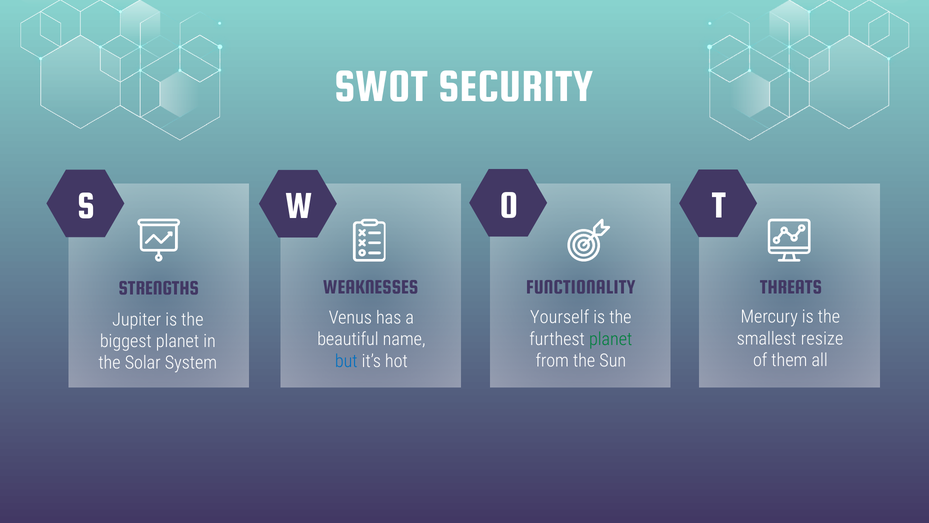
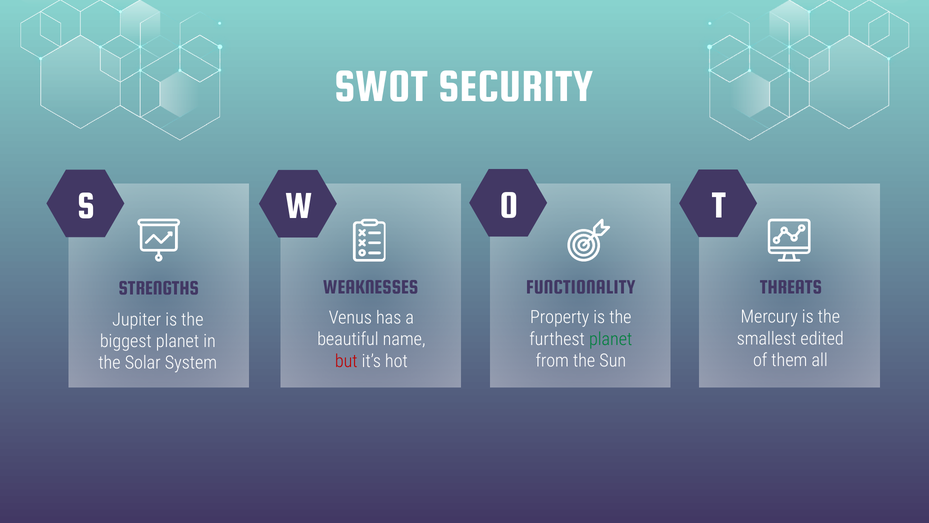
Yourself: Yourself -> Property
resize: resize -> edited
but colour: blue -> red
